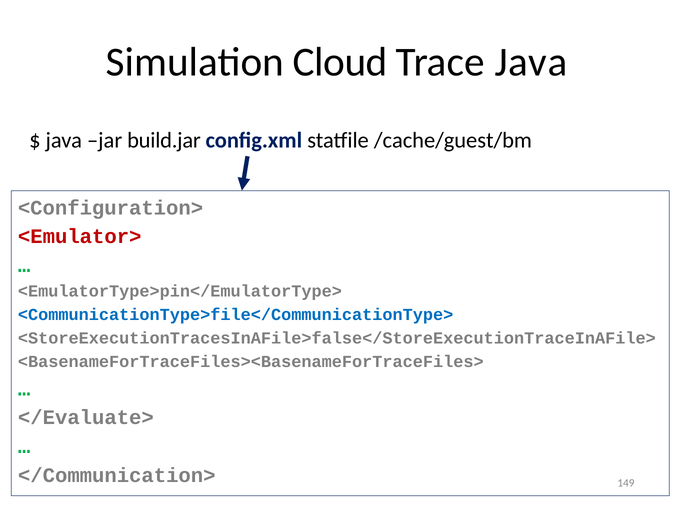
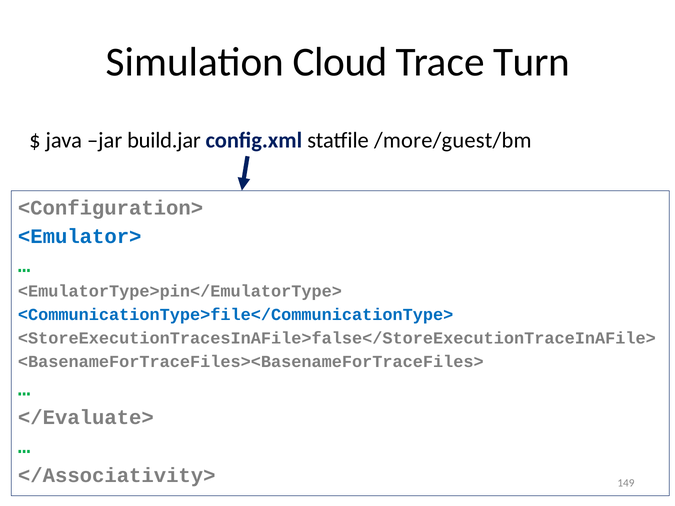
Trace Java: Java -> Turn
/cache/guest/bm: /cache/guest/bm -> /more/guest/bm
<Emulator> colour: red -> blue
</Communication>: </Communication> -> </Associativity>
